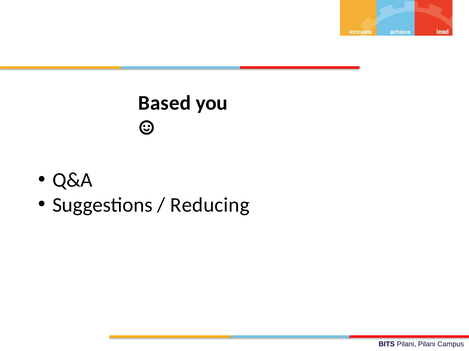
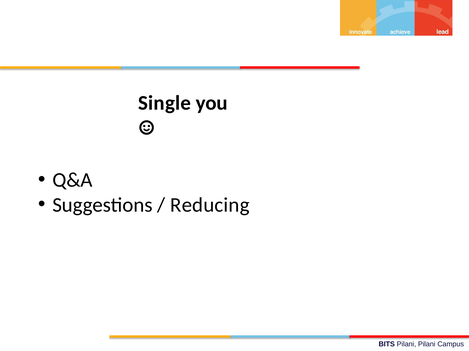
Based: Based -> Single
